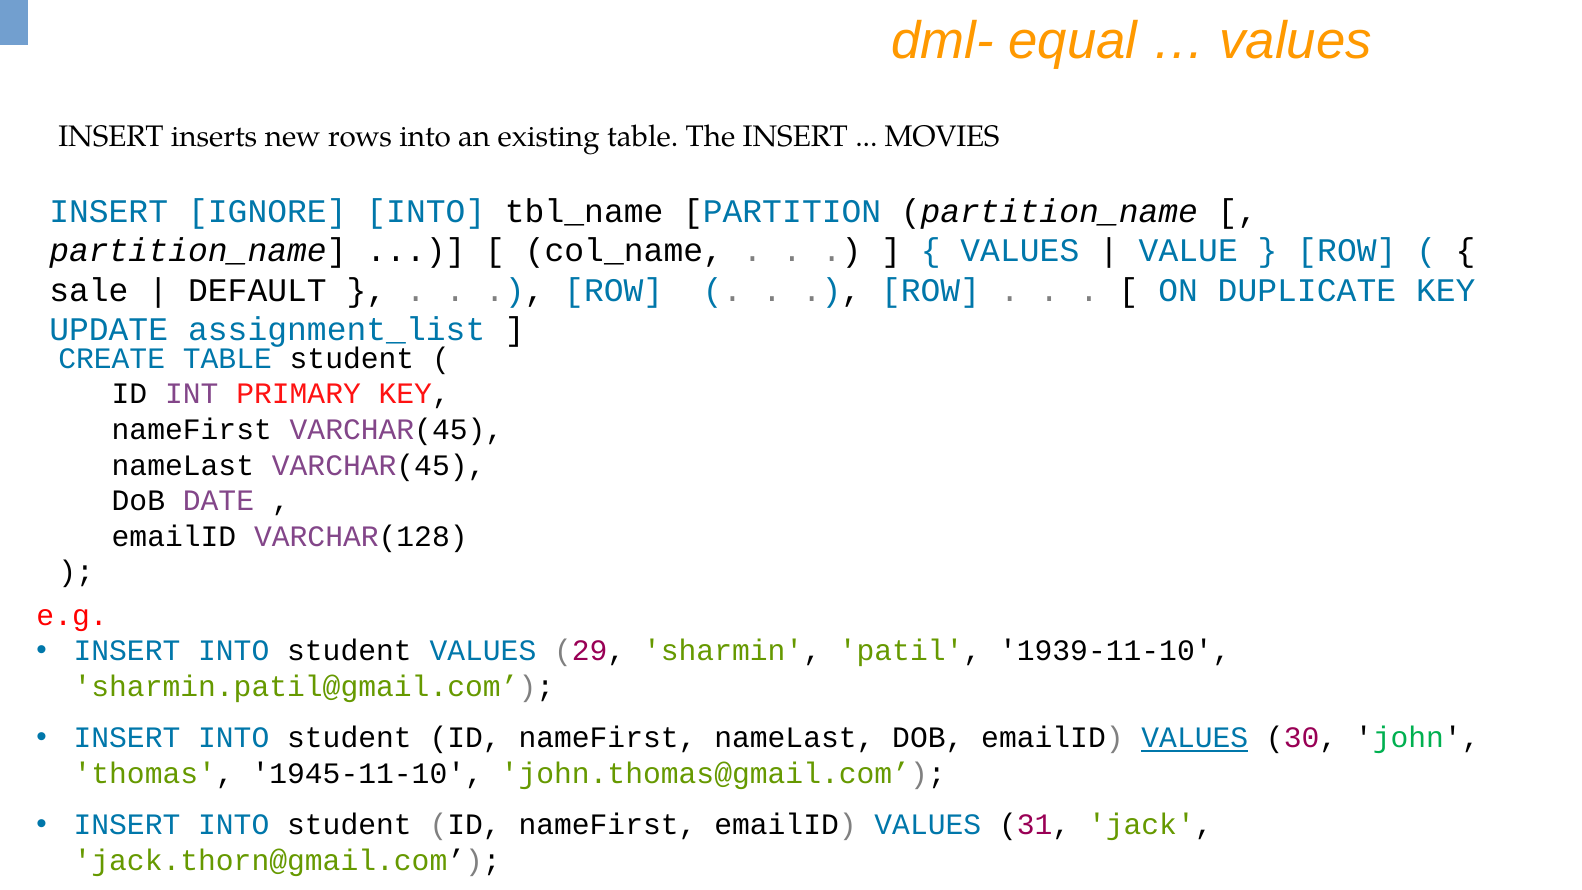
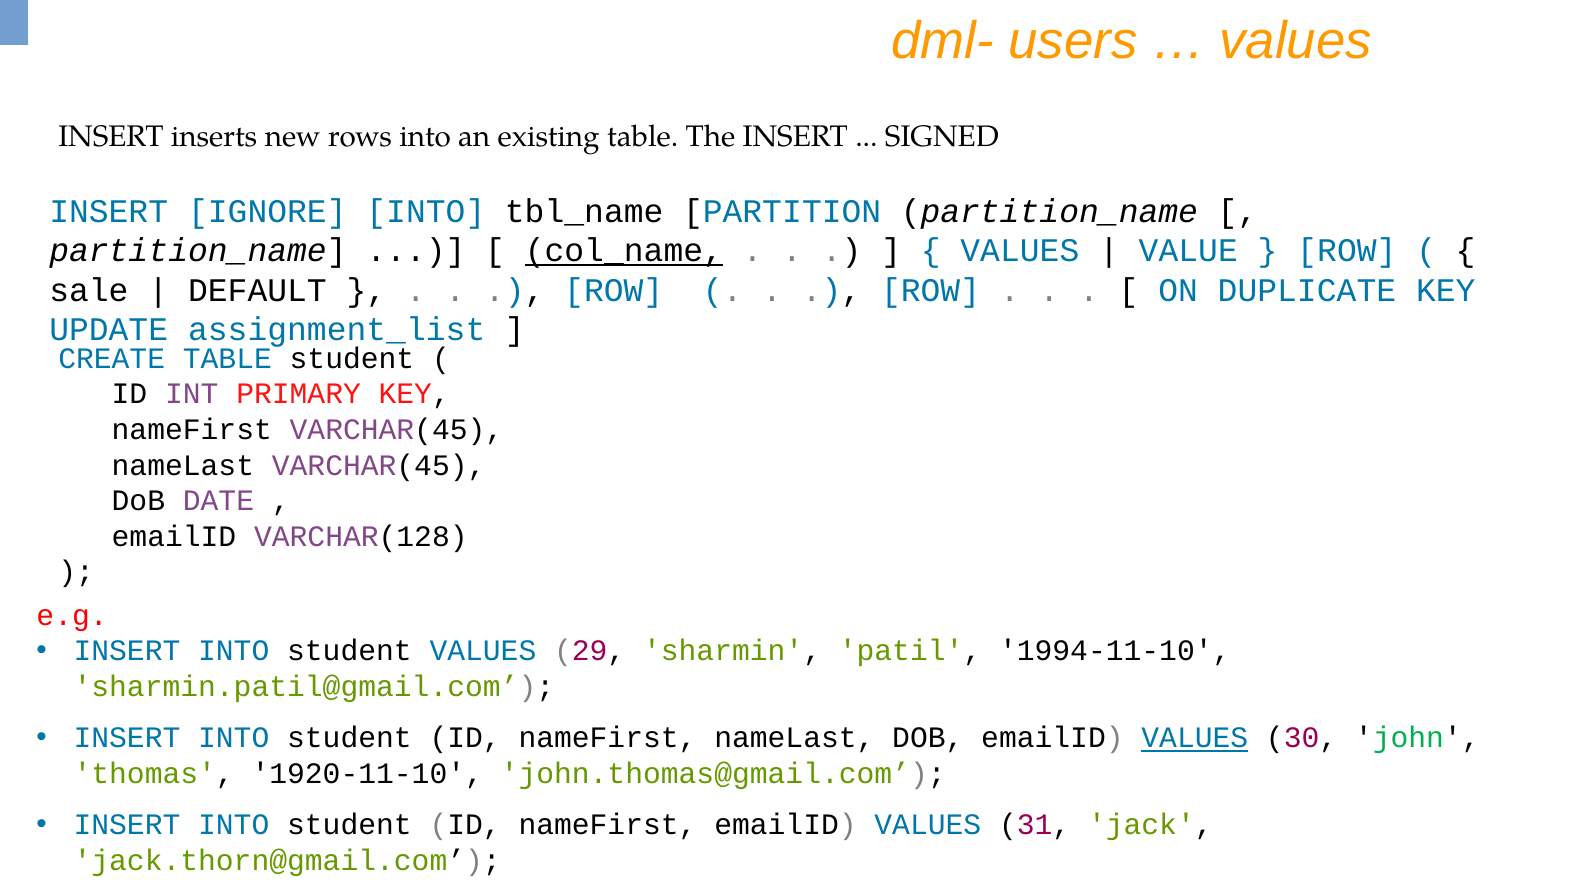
equal: equal -> users
MOVIES: MOVIES -> SIGNED
col_name underline: none -> present
1939-11-10: 1939-11-10 -> 1994-11-10
1945-11-10: 1945-11-10 -> 1920-11-10
